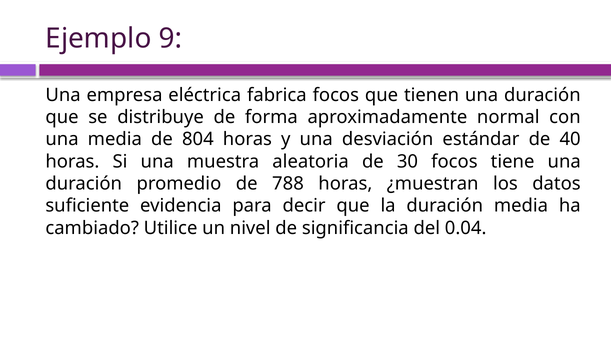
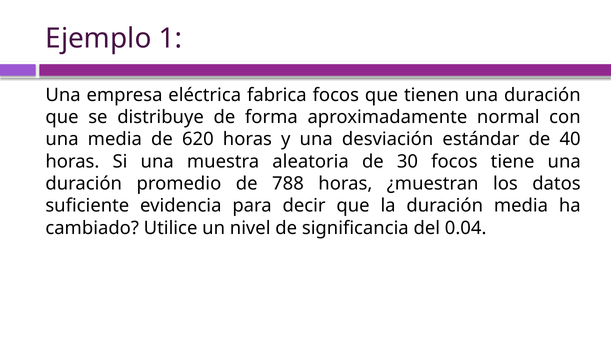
9: 9 -> 1
804: 804 -> 620
